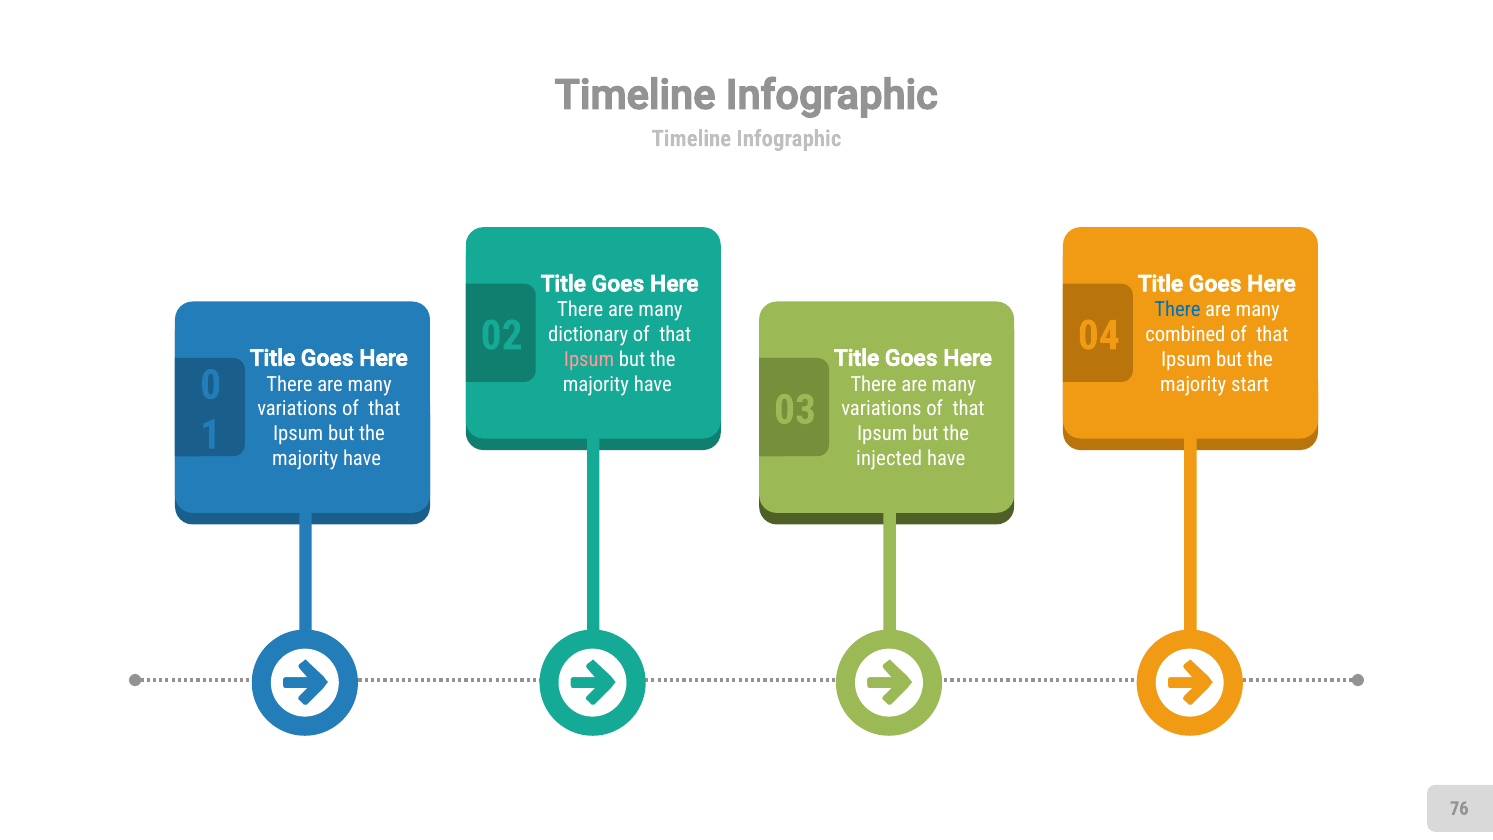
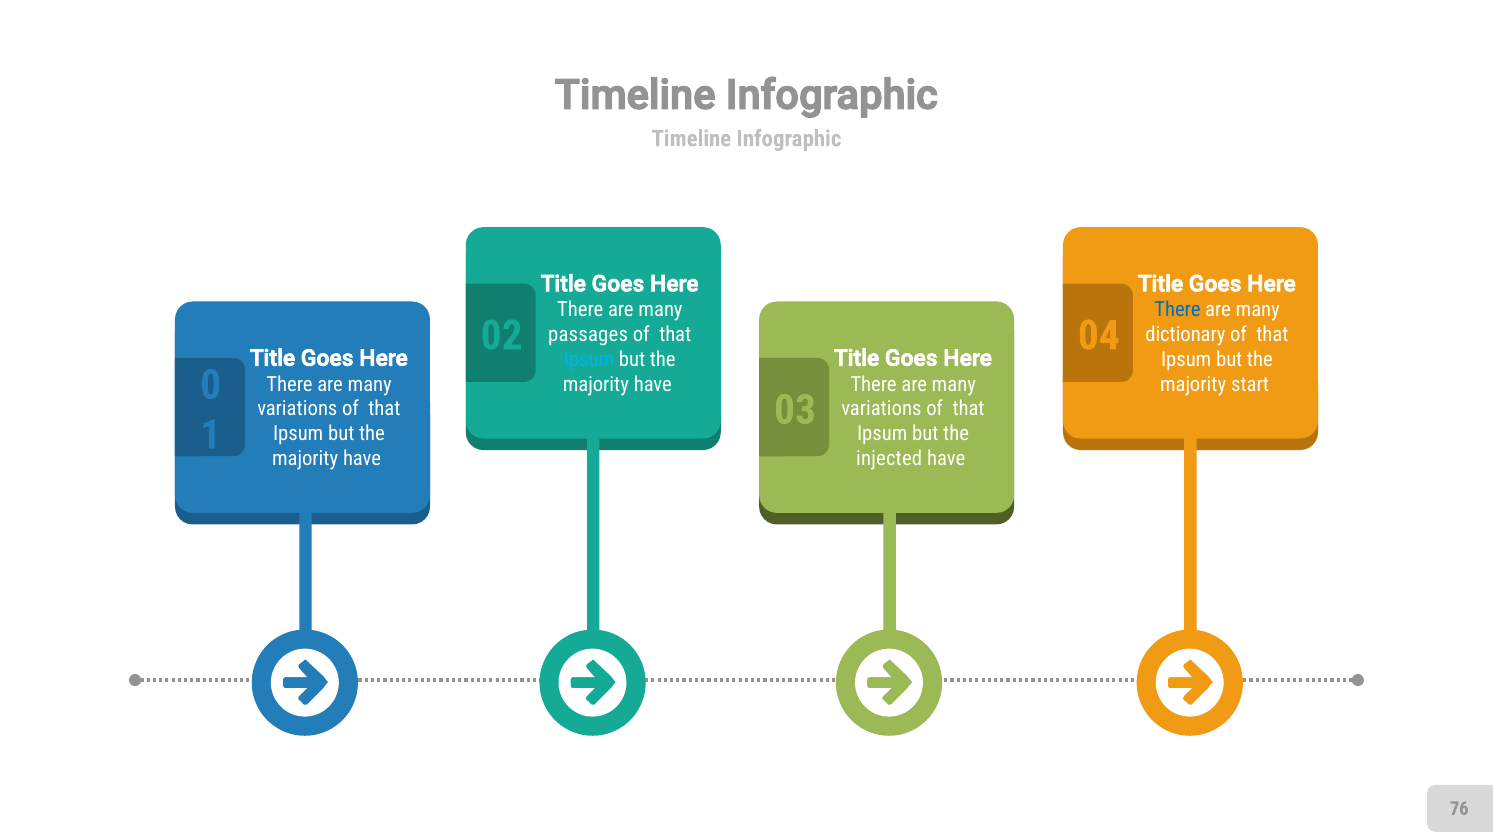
dictionary: dictionary -> passages
combined: combined -> dictionary
Ipsum at (589, 360) colour: pink -> light blue
